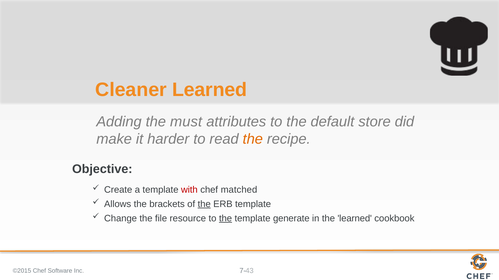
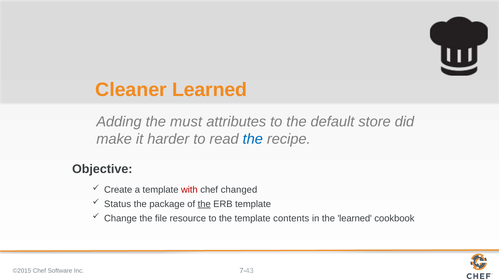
the at (253, 139) colour: orange -> blue
matched: matched -> changed
Allows: Allows -> Status
brackets: brackets -> package
the at (226, 219) underline: present -> none
generate: generate -> contents
